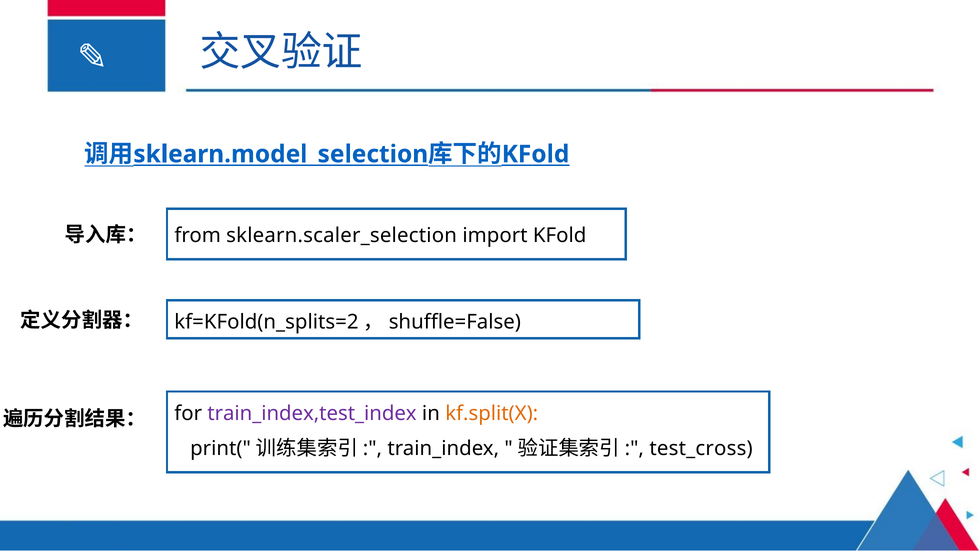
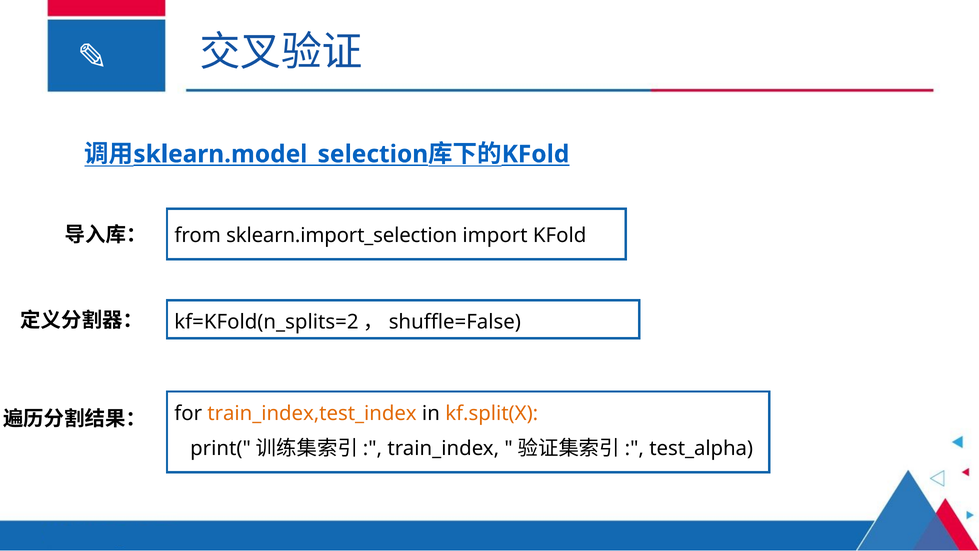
sklearn.scaler_selection: sklearn.scaler_selection -> sklearn.import_selection
train_index,test_index colour: purple -> orange
test_cross: test_cross -> test_alpha
